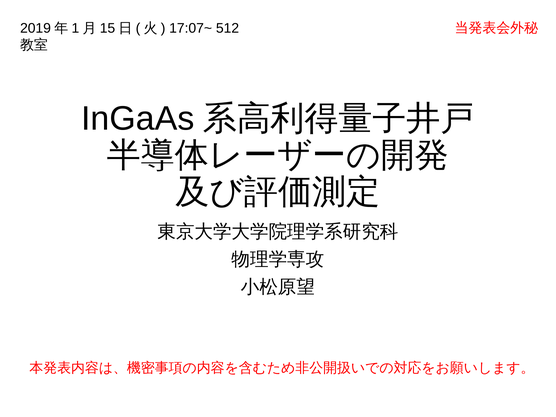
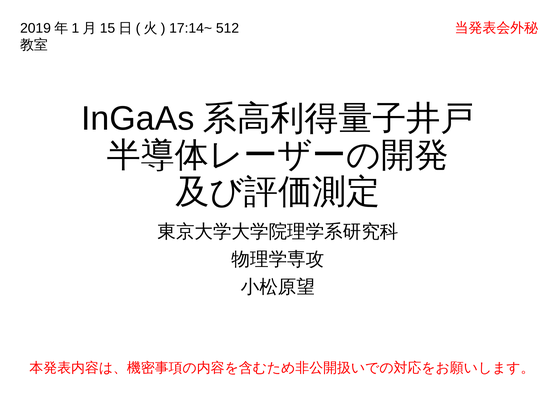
17:07~: 17:07~ -> 17:14~
